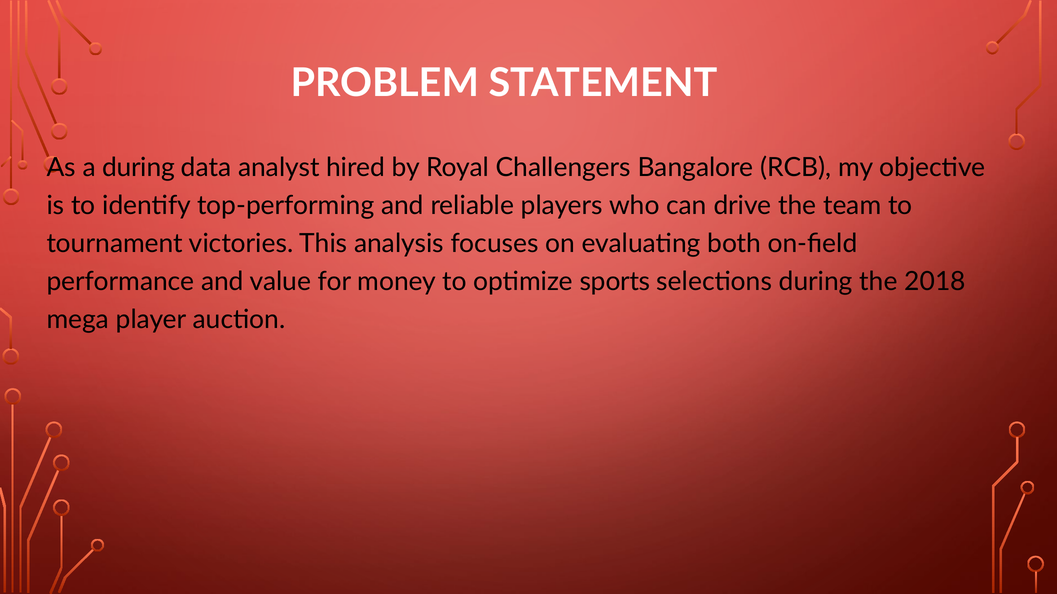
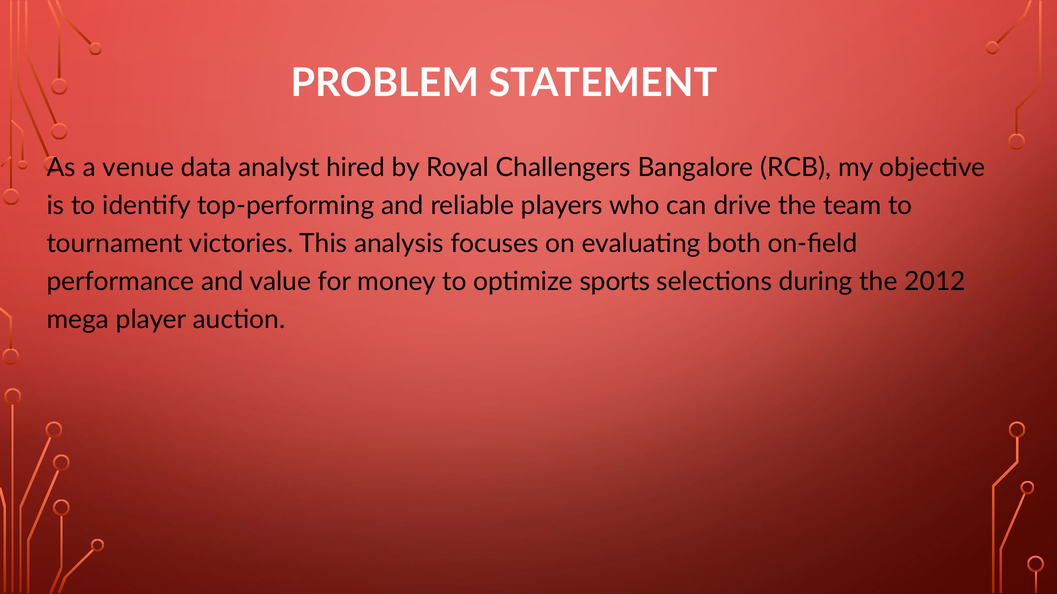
a during: during -> venue
2018: 2018 -> 2012
